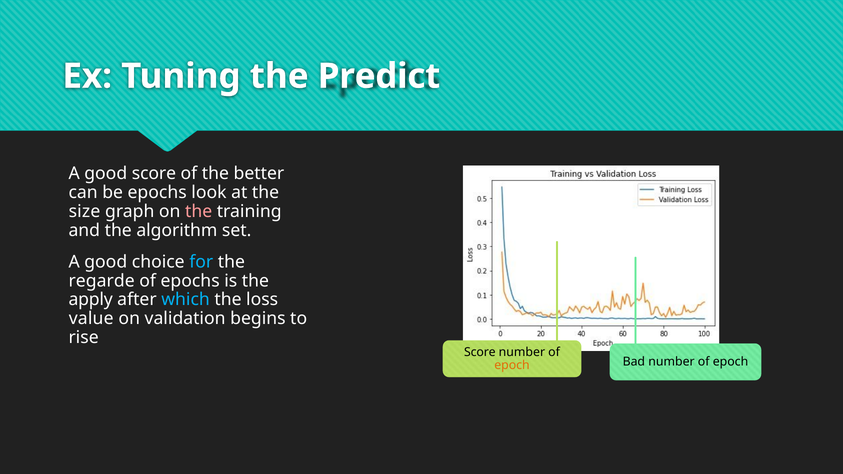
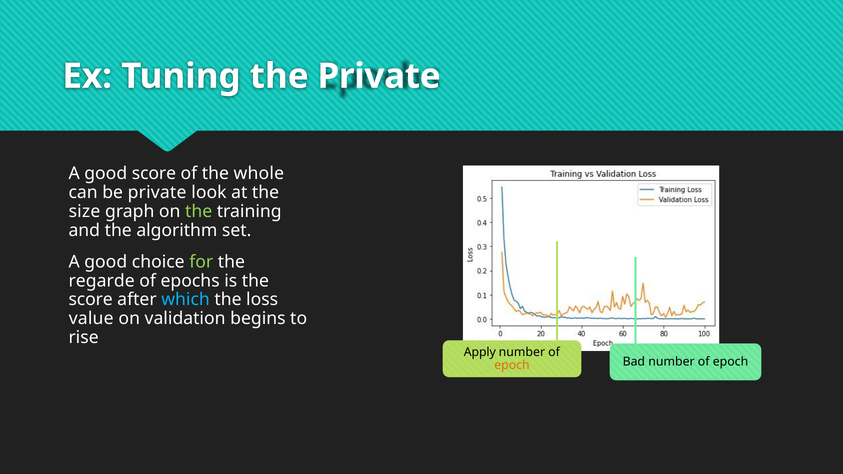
the Predict: Predict -> Private
better: better -> whole
be epochs: epochs -> private
the at (199, 212) colour: pink -> light green
for colour: light blue -> light green
apply at (91, 300): apply -> score
Score at (480, 352): Score -> Apply
